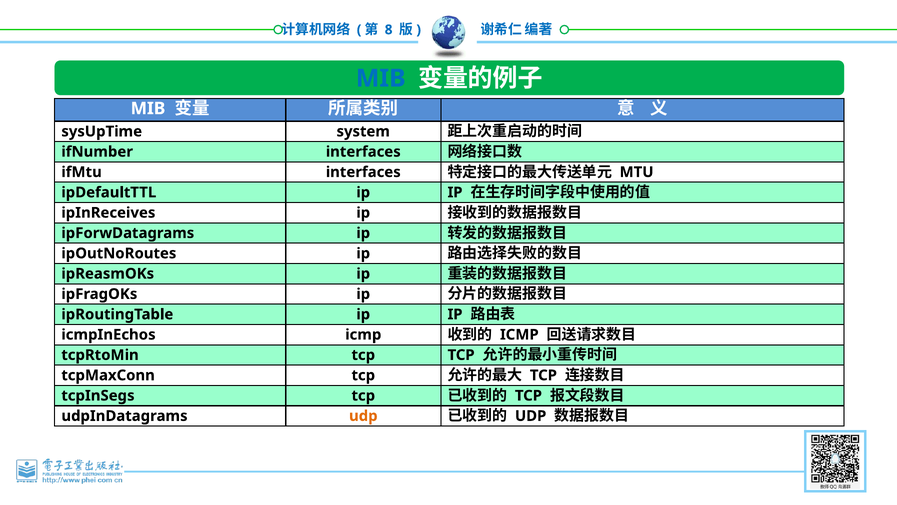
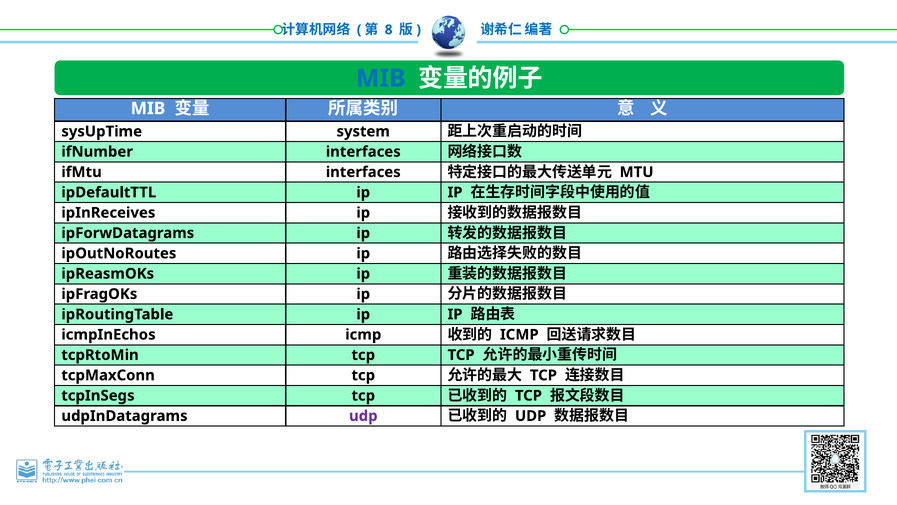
udp at (363, 416) colour: orange -> purple
